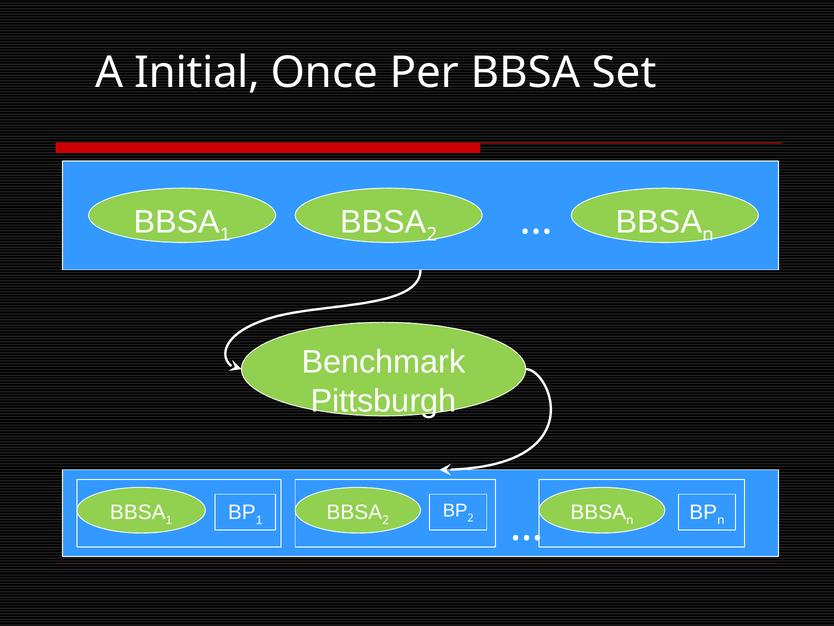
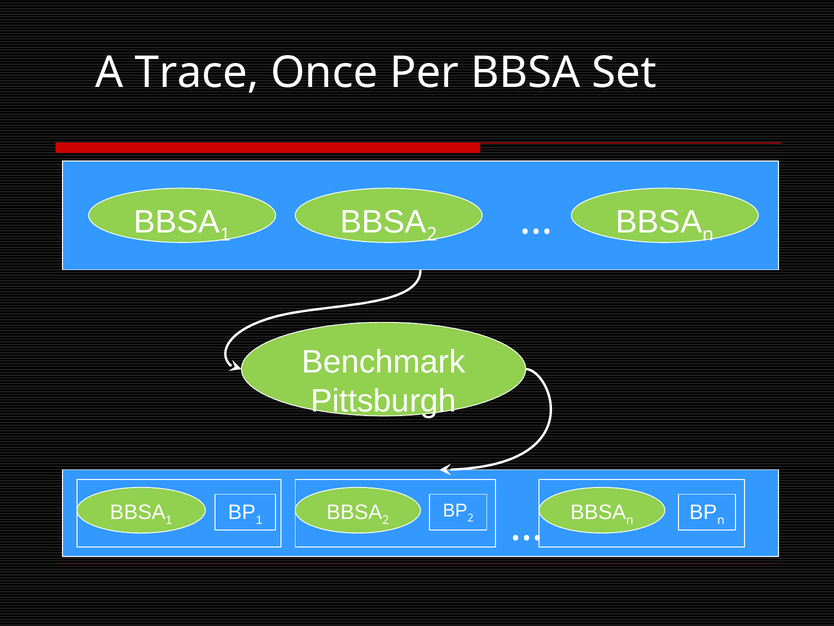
Initial: Initial -> Trace
